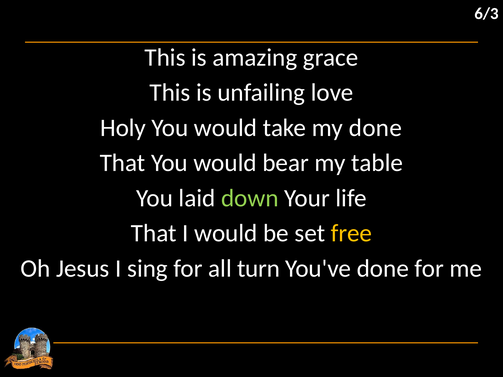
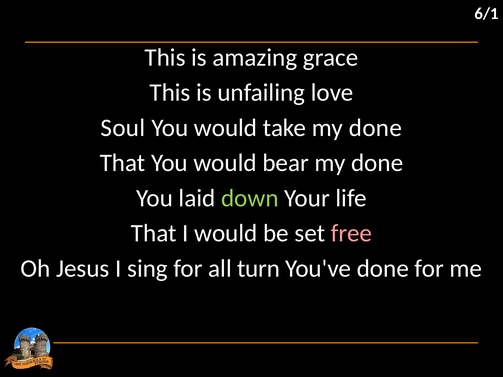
6/3: 6/3 -> 6/1
Holy: Holy -> Soul
bear my table: table -> done
free colour: yellow -> pink
